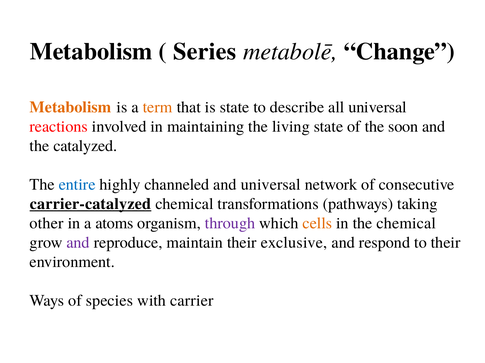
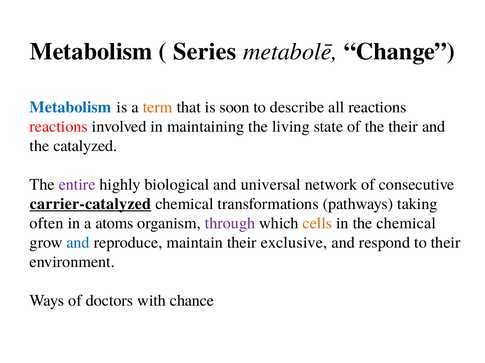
Metabolism at (70, 107) colour: orange -> blue
is state: state -> soon
all universal: universal -> reactions
the soon: soon -> their
entire colour: blue -> purple
channeled: channeled -> biological
other: other -> often
and at (78, 243) colour: purple -> blue
species: species -> doctors
carrier: carrier -> chance
